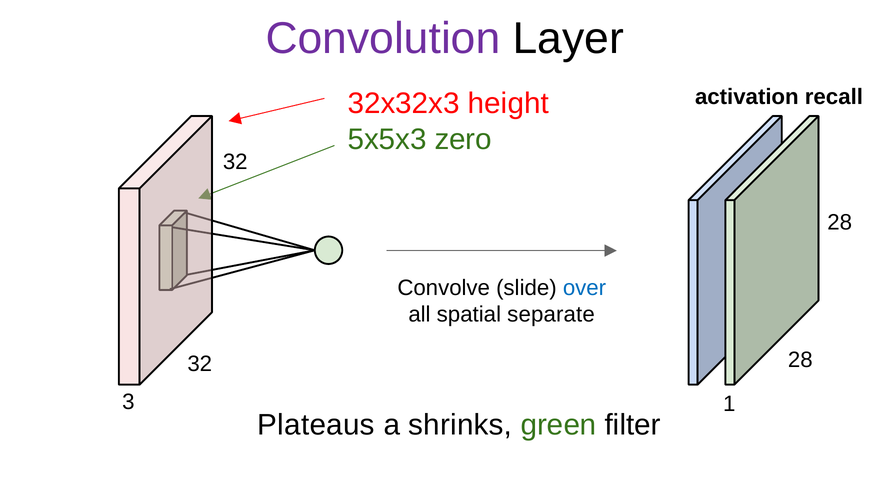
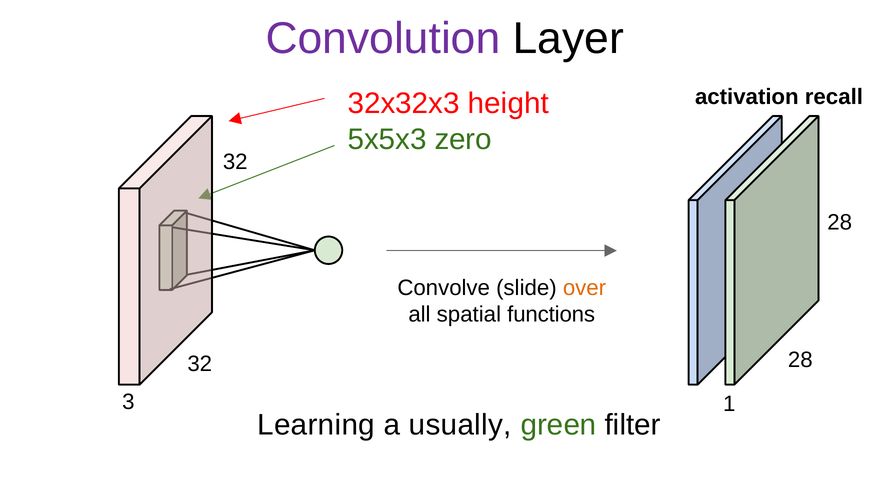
over colour: blue -> orange
separate: separate -> functions
Plateaus: Plateaus -> Learning
shrinks: shrinks -> usually
